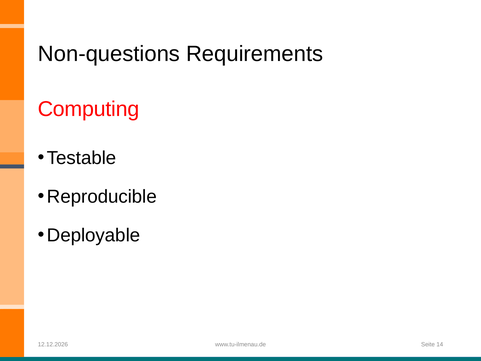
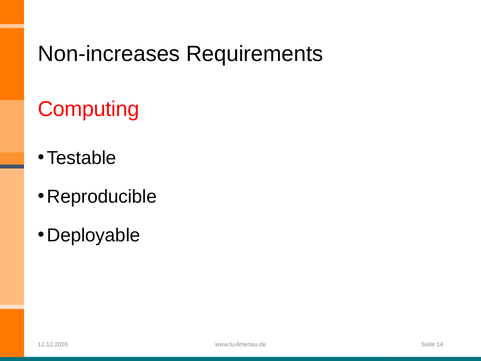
Non-questions: Non-questions -> Non-increases
